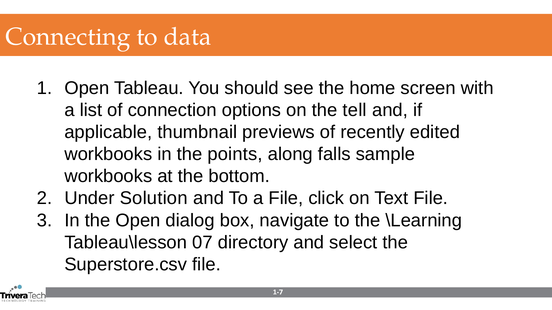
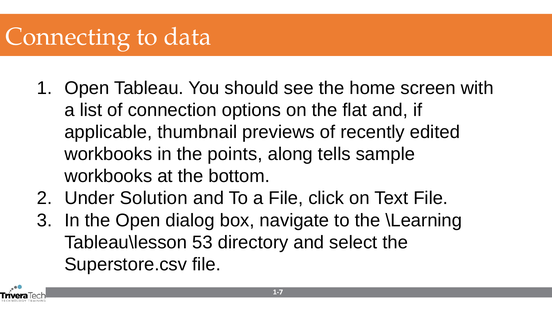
tell: tell -> flat
falls: falls -> tells
07: 07 -> 53
